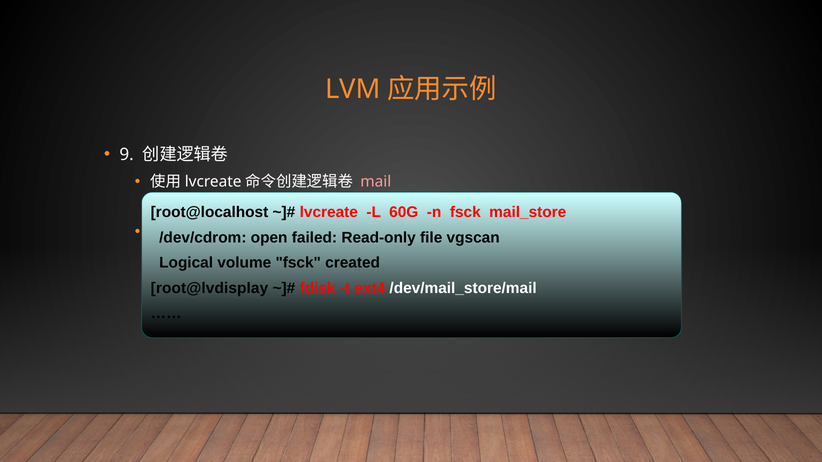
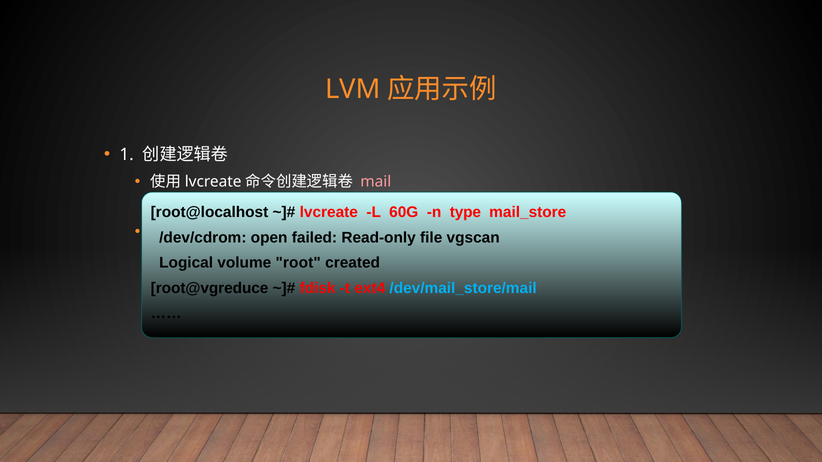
9: 9 -> 1
n fsck: fsck -> type
volume fsck: fsck -> root
root@lvdisplay: root@lvdisplay -> root@vgreduce
/dev/mail_store/mail colour: white -> light blue
